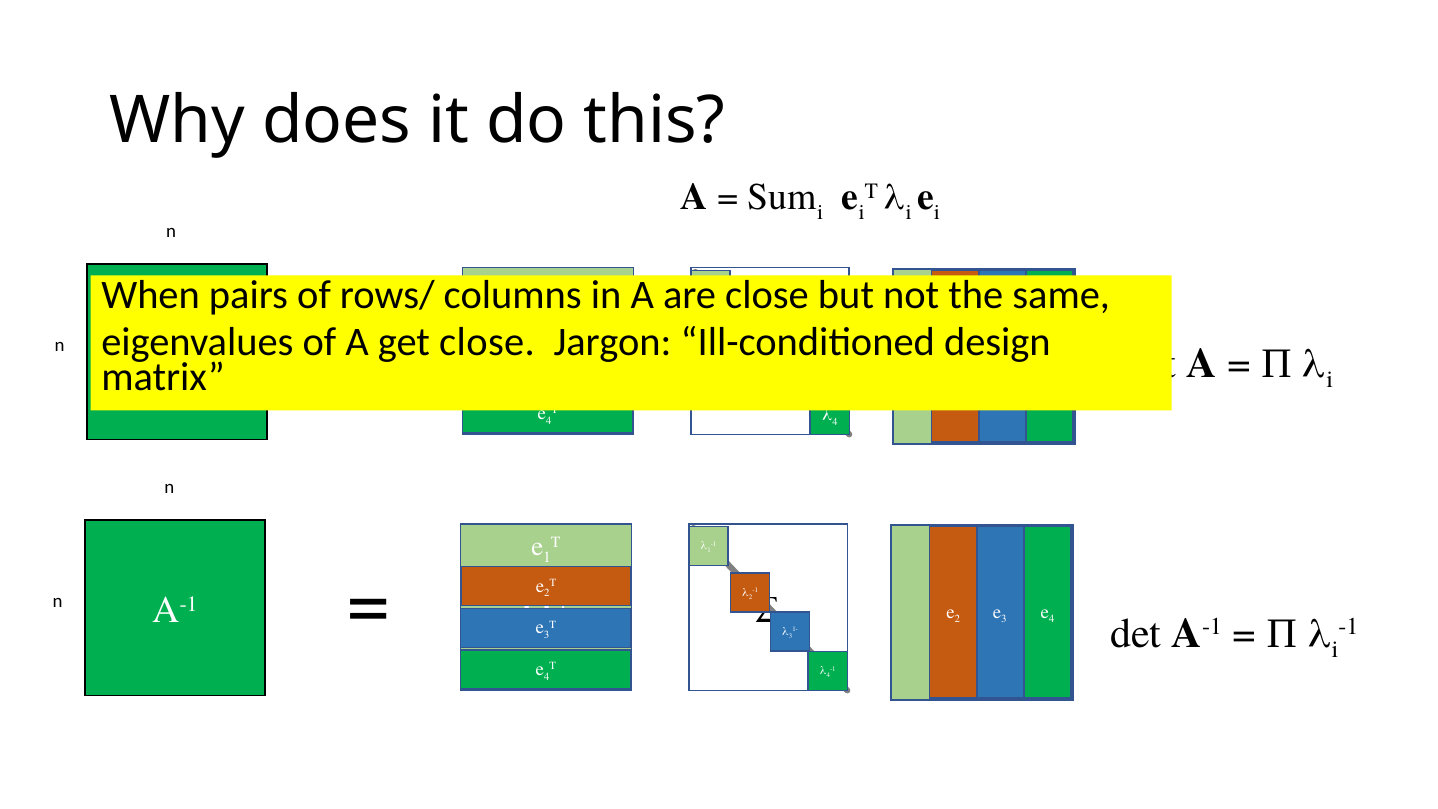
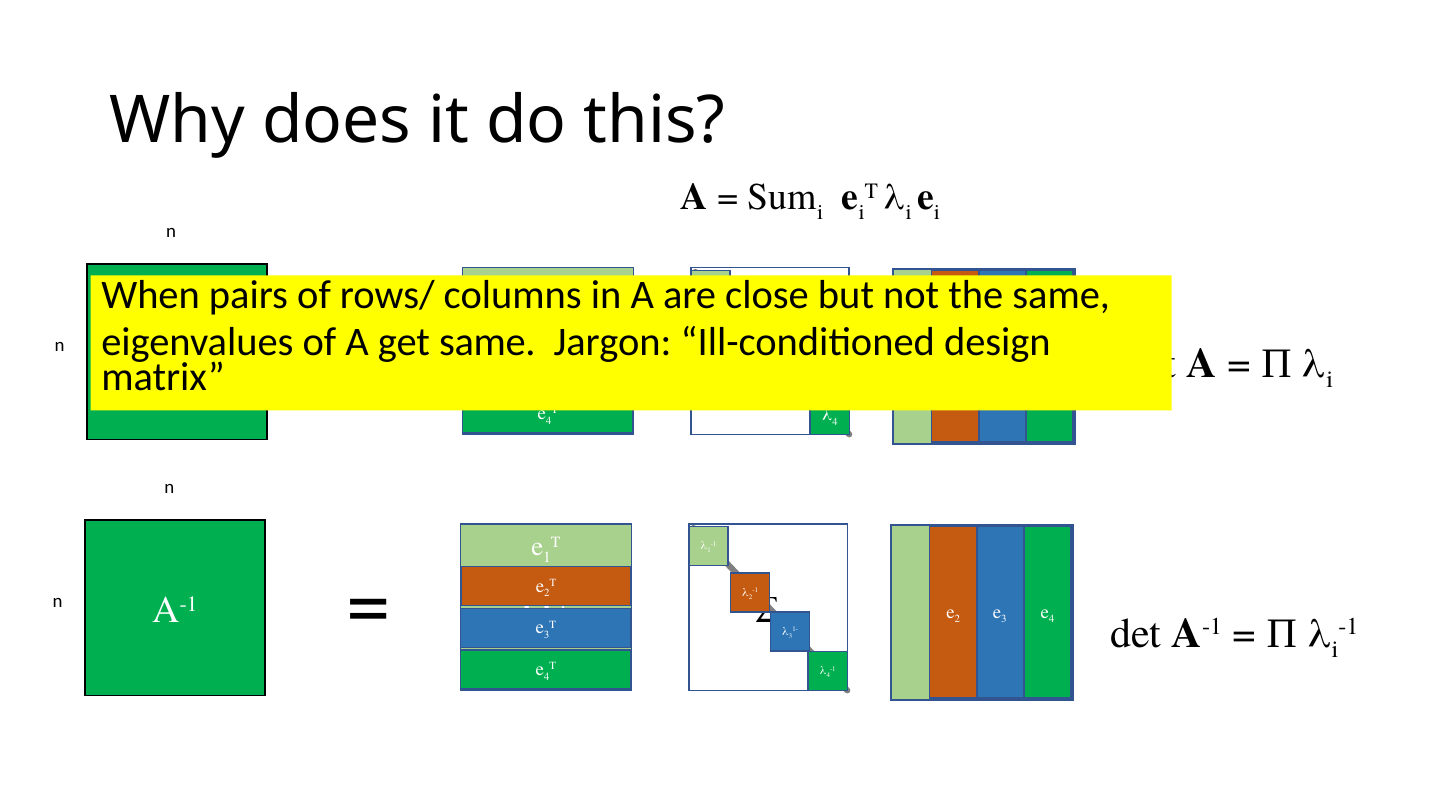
get close: close -> same
